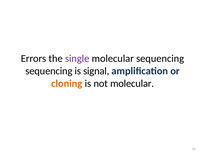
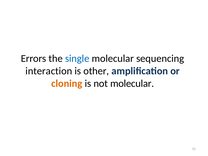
single colour: purple -> blue
sequencing at (49, 71): sequencing -> interaction
signal: signal -> other
